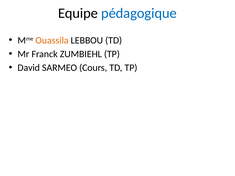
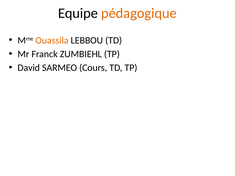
pédagogique colour: blue -> orange
